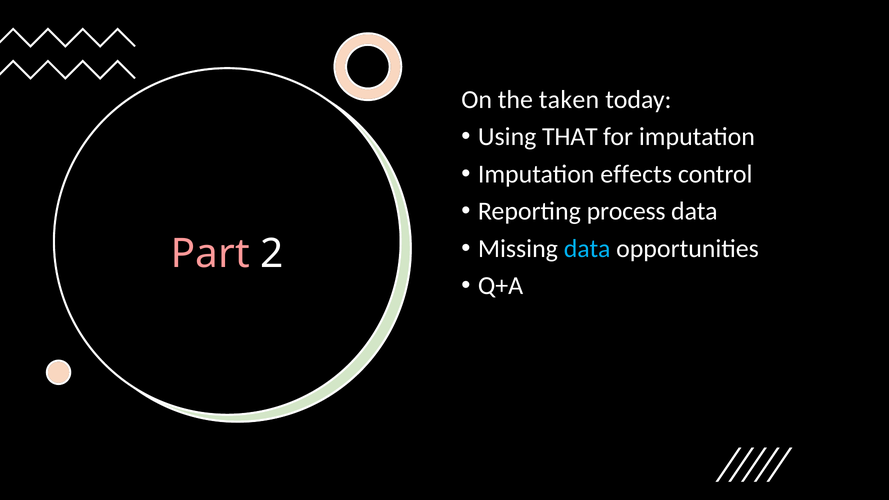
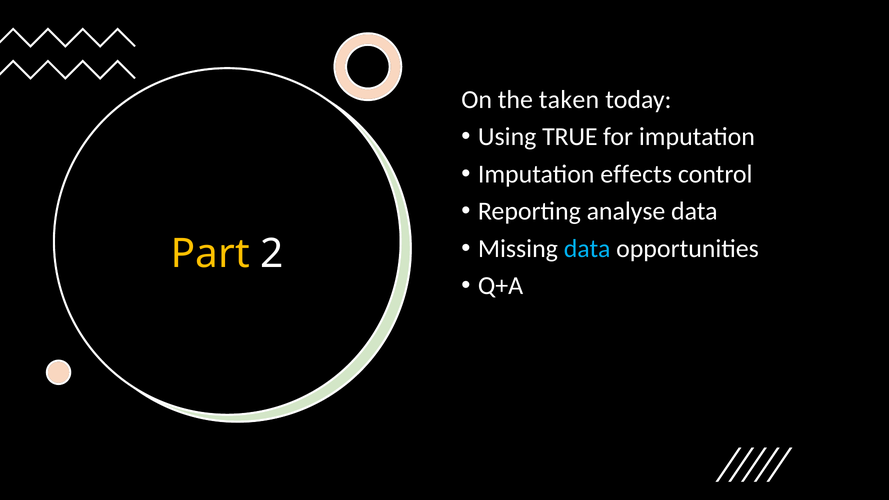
THAT: THAT -> TRUE
process: process -> analyse
Part colour: pink -> yellow
